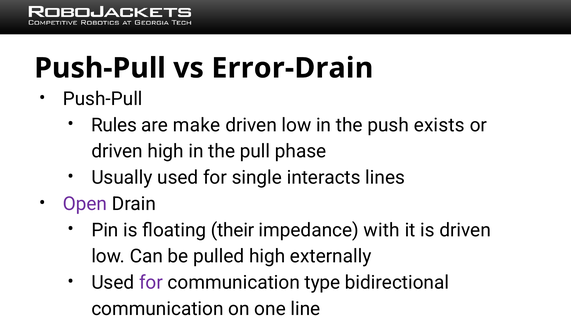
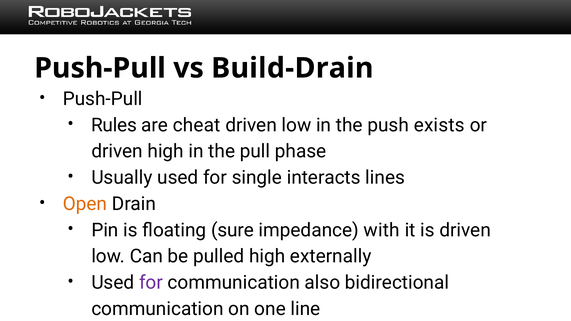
Error-Drain: Error-Drain -> Build-Drain
make: make -> cheat
Open colour: purple -> orange
their: their -> sure
type: type -> also
